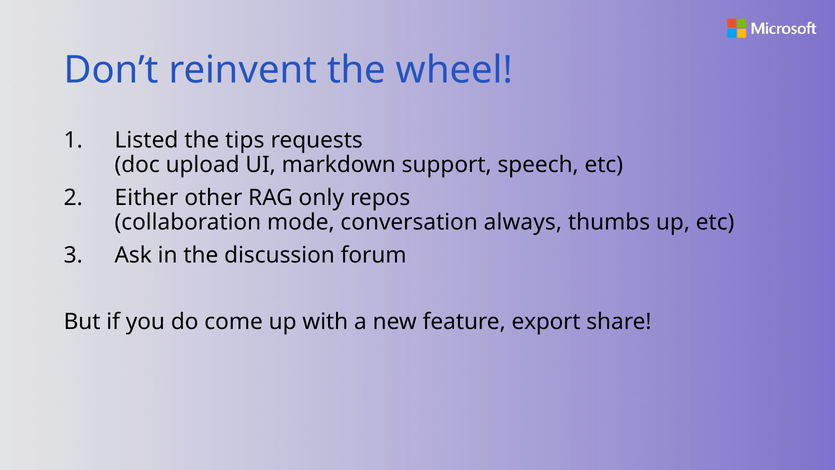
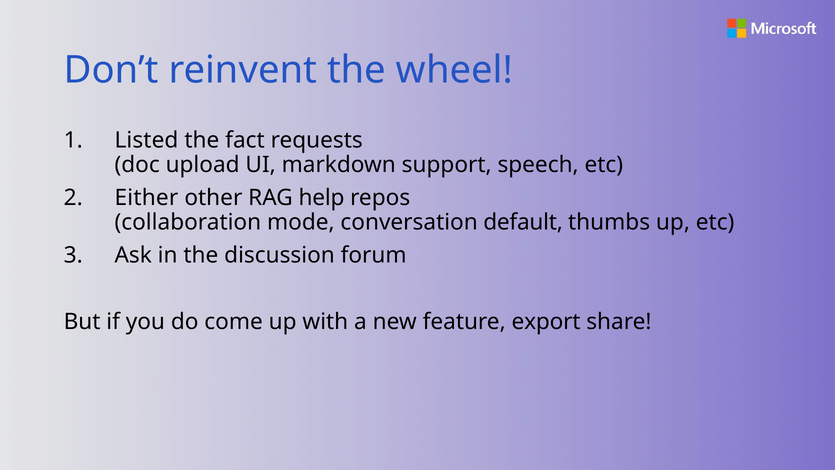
tips: tips -> fact
only: only -> help
always: always -> default
